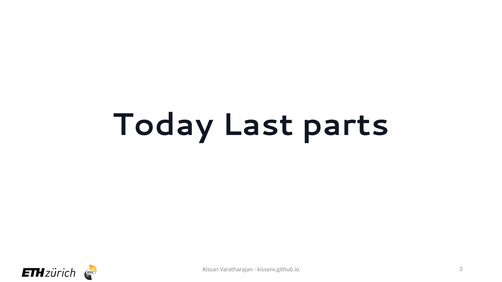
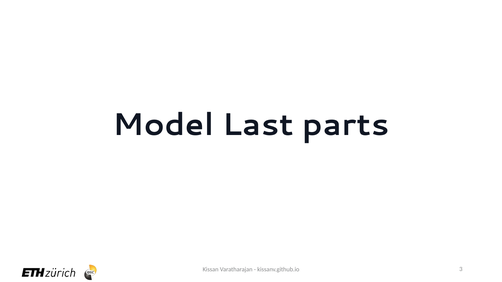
Today: Today -> Model
